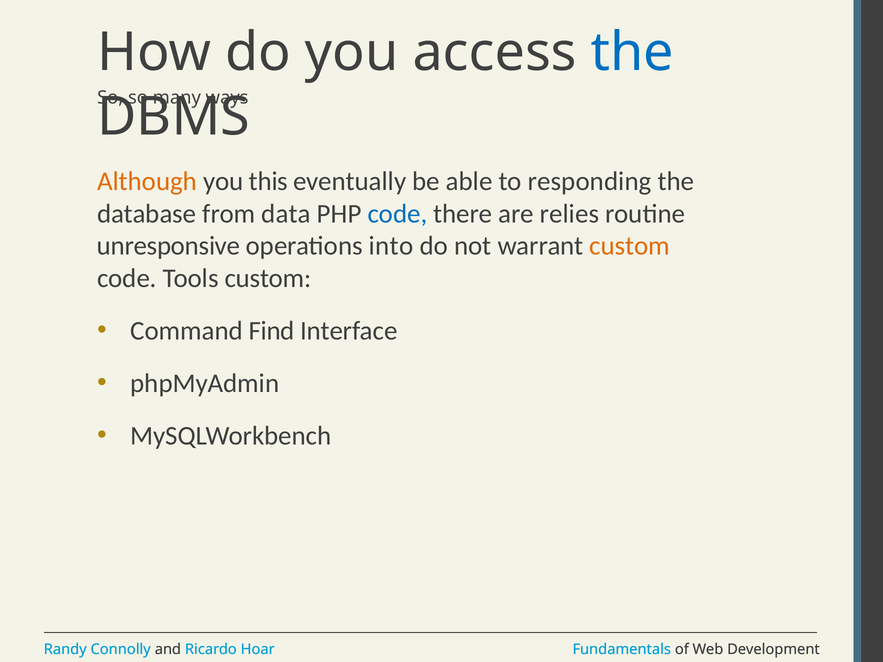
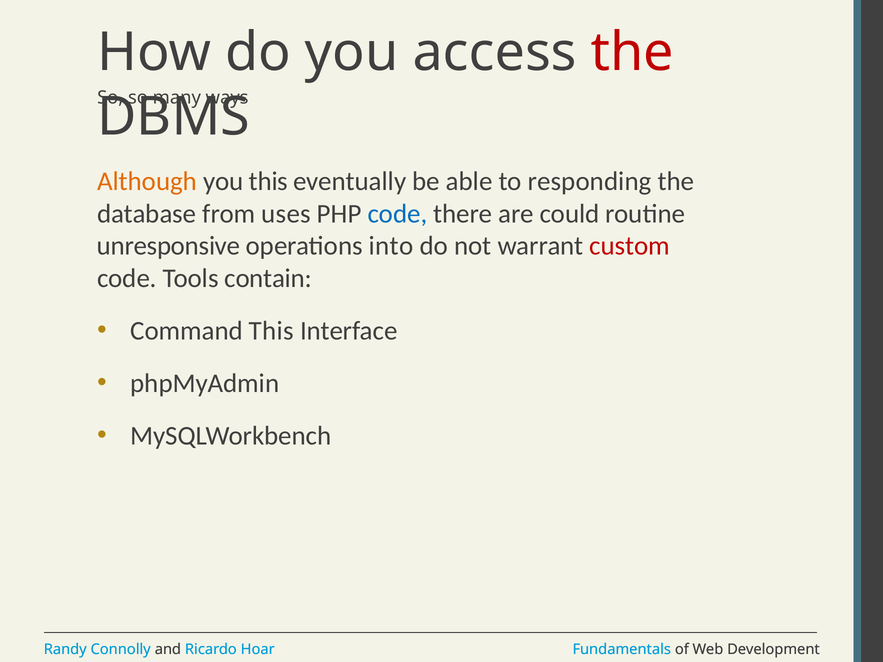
the at (632, 52) colour: blue -> red
data: data -> uses
relies: relies -> could
custom at (630, 246) colour: orange -> red
Tools custom: custom -> contain
Command Find: Find -> This
